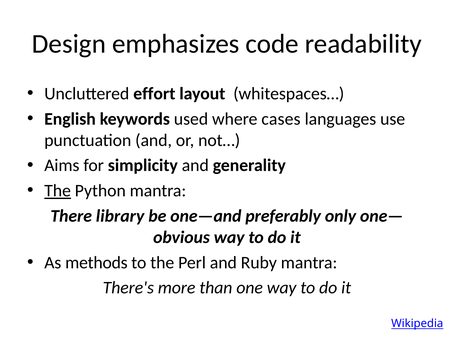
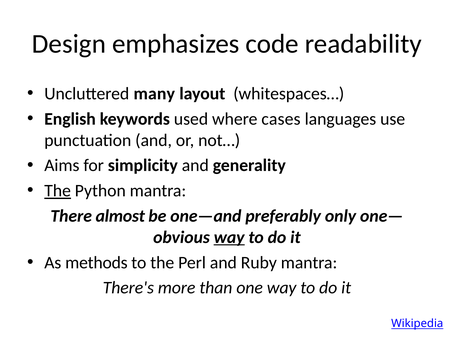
effort: effort -> many
library: library -> almost
way at (229, 237) underline: none -> present
